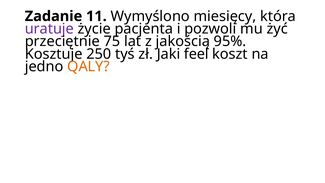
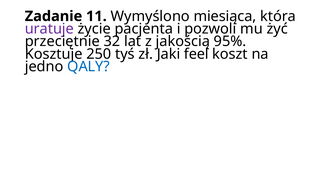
miesięcy: miesięcy -> miesiąca
75: 75 -> 32
QALY colour: orange -> blue
